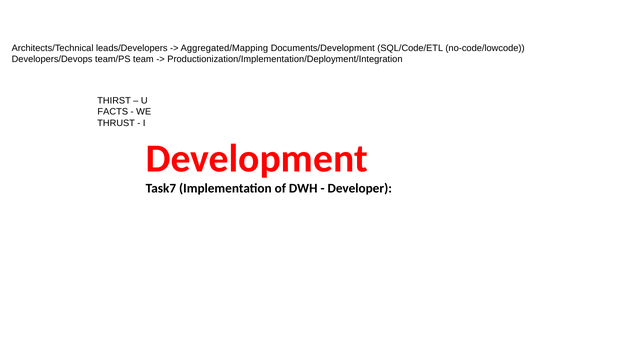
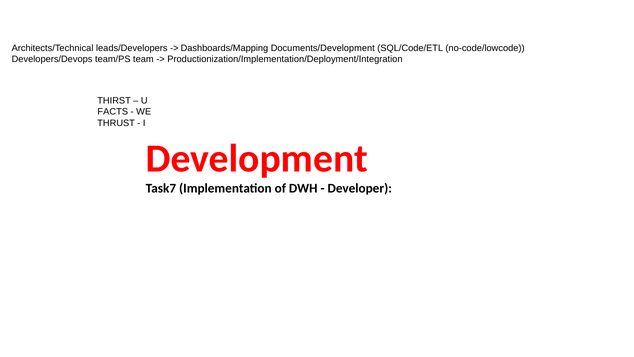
Aggregated/Mapping: Aggregated/Mapping -> Dashboards/Mapping
